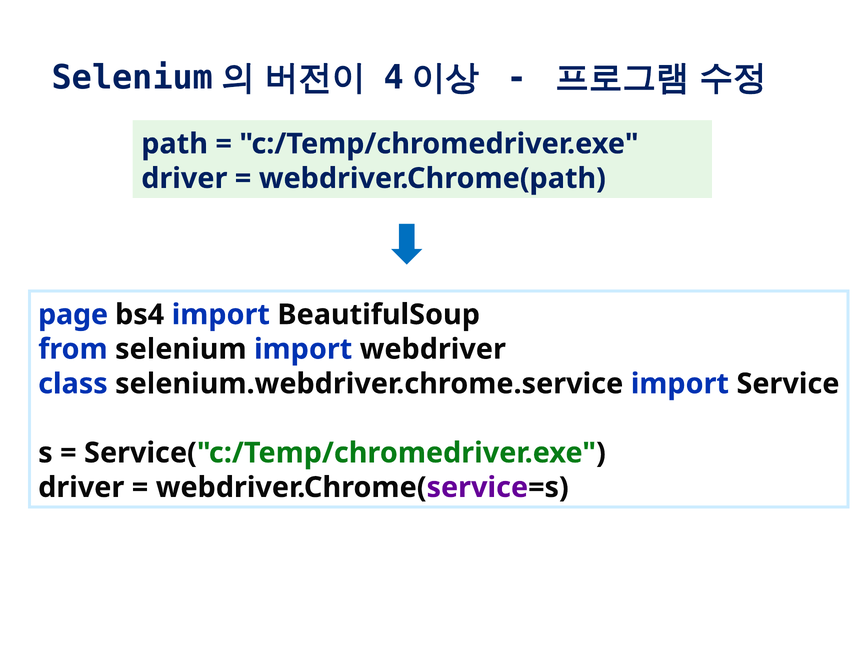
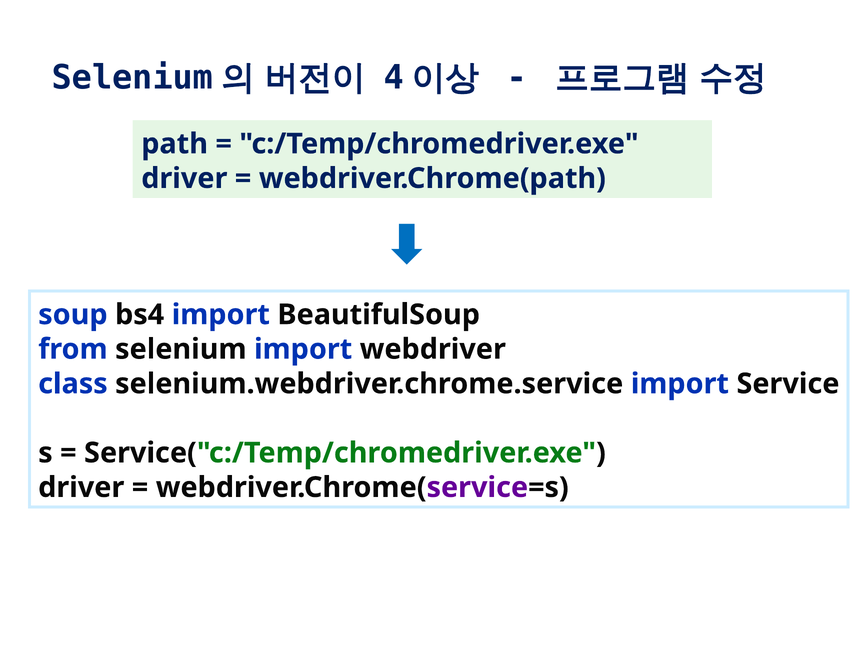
page: page -> soup
